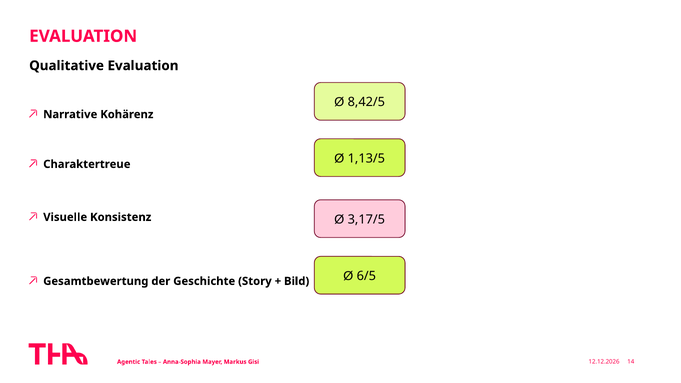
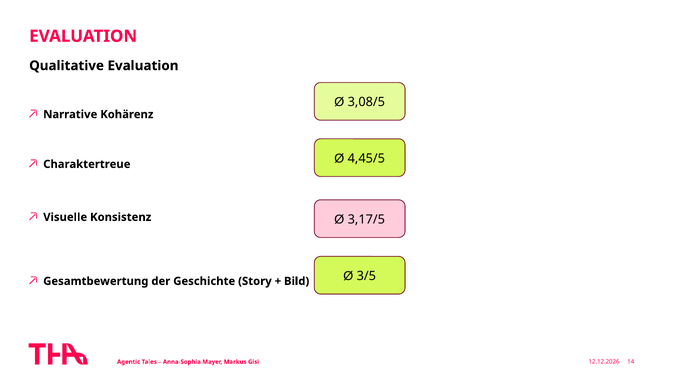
8,42/5: 8,42/5 -> 3,08/5
1,13/5: 1,13/5 -> 4,45/5
6/5: 6/5 -> 3/5
